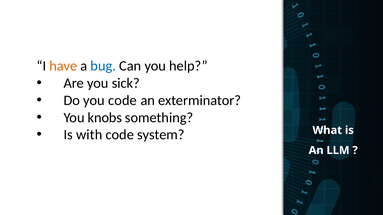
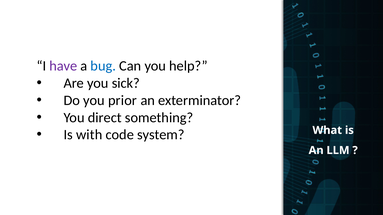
have colour: orange -> purple
you code: code -> prior
knobs: knobs -> direct
